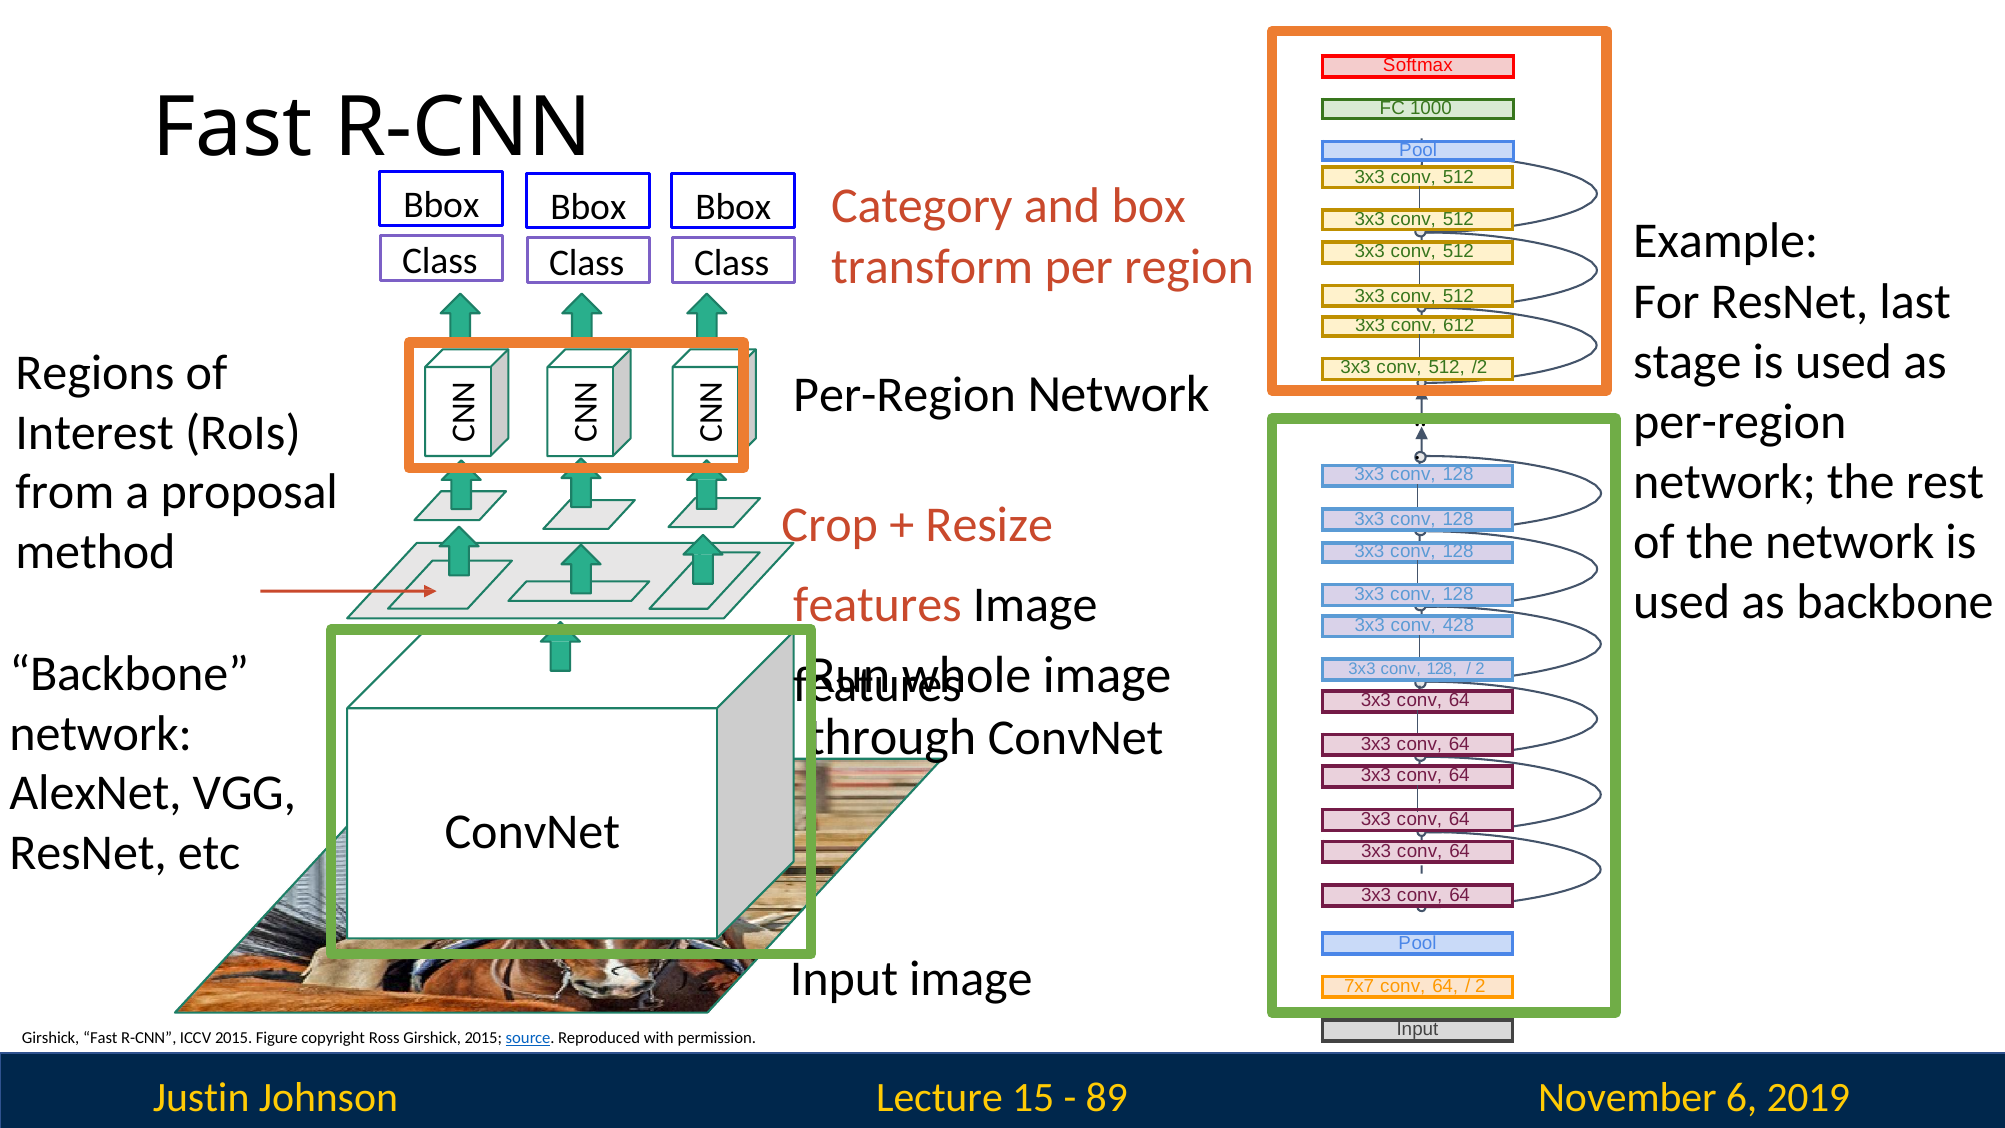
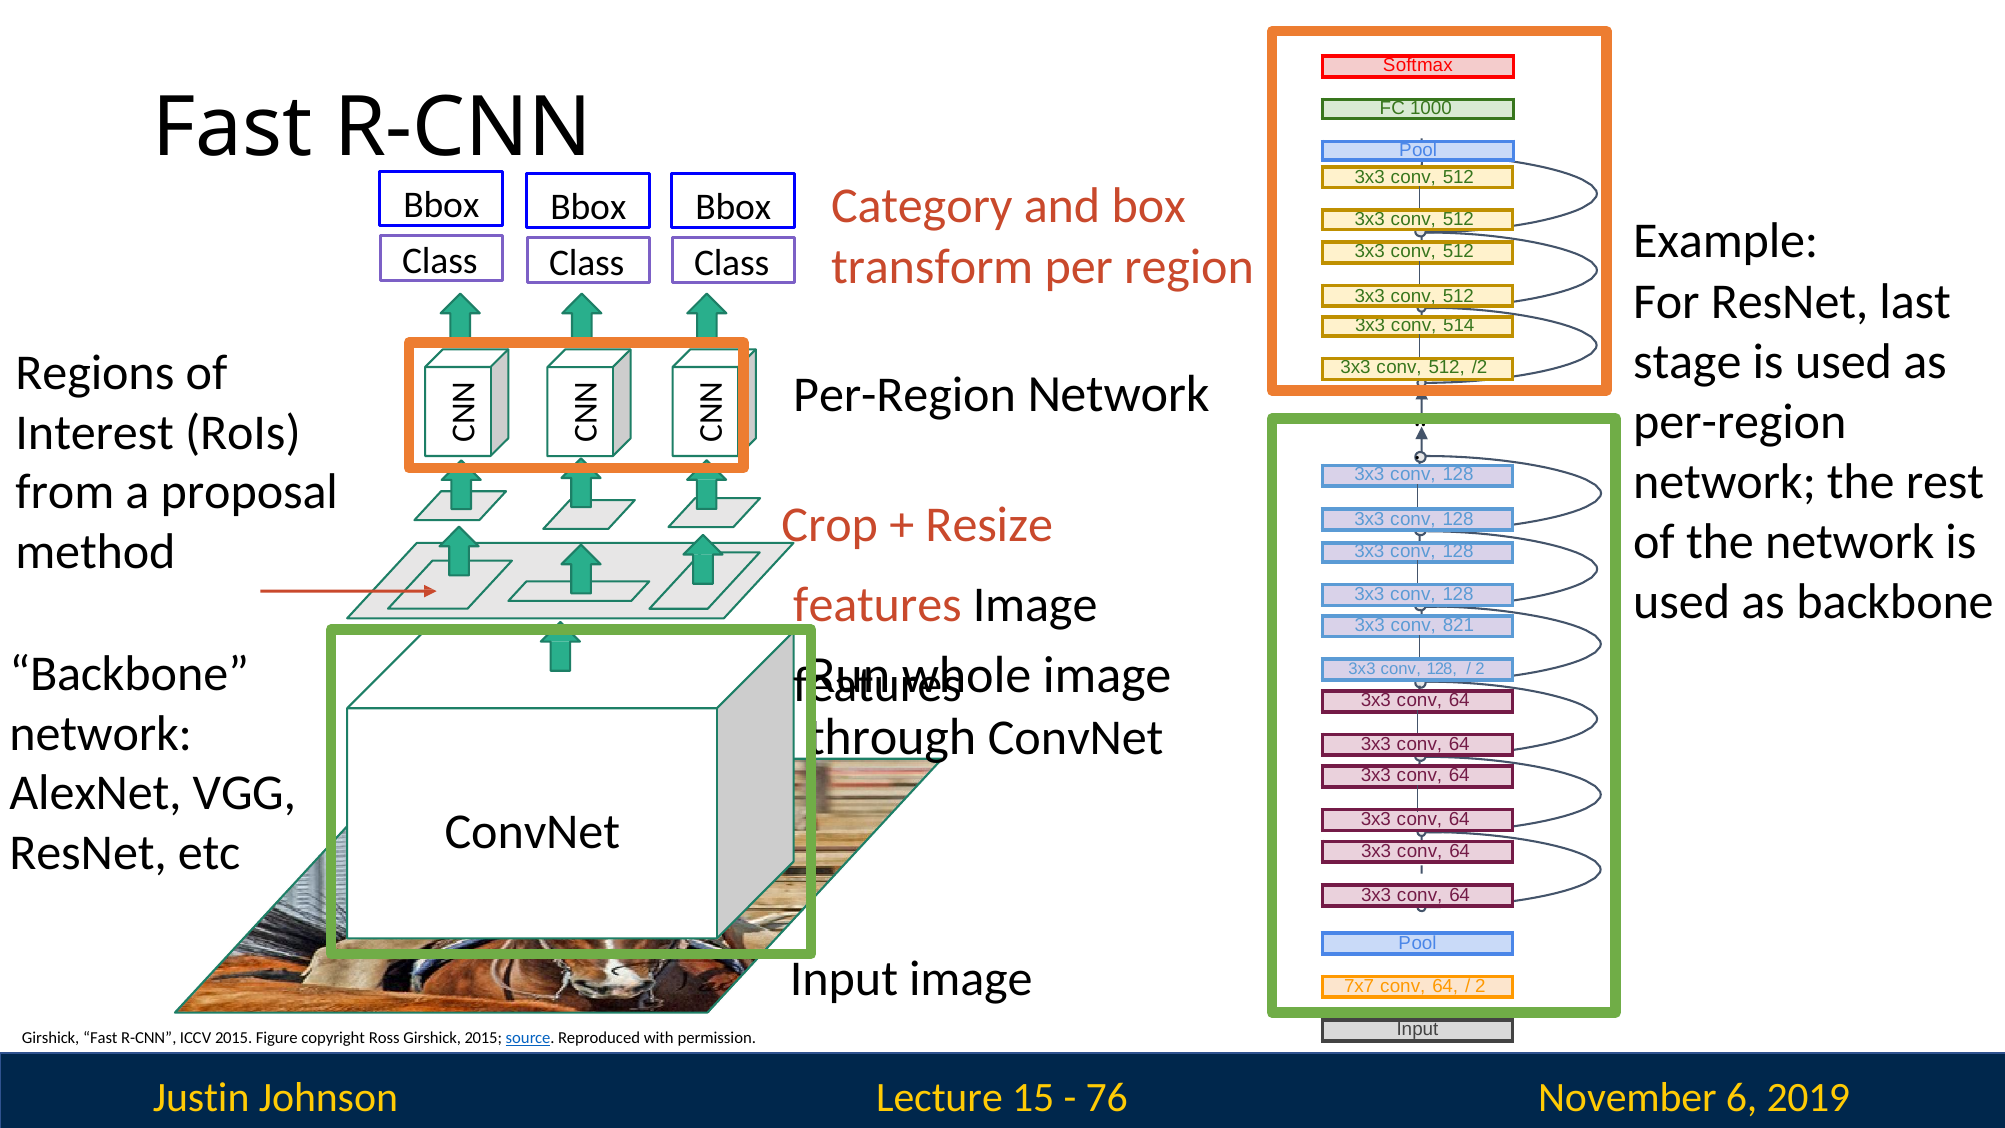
612: 612 -> 514
428: 428 -> 821
89: 89 -> 76
